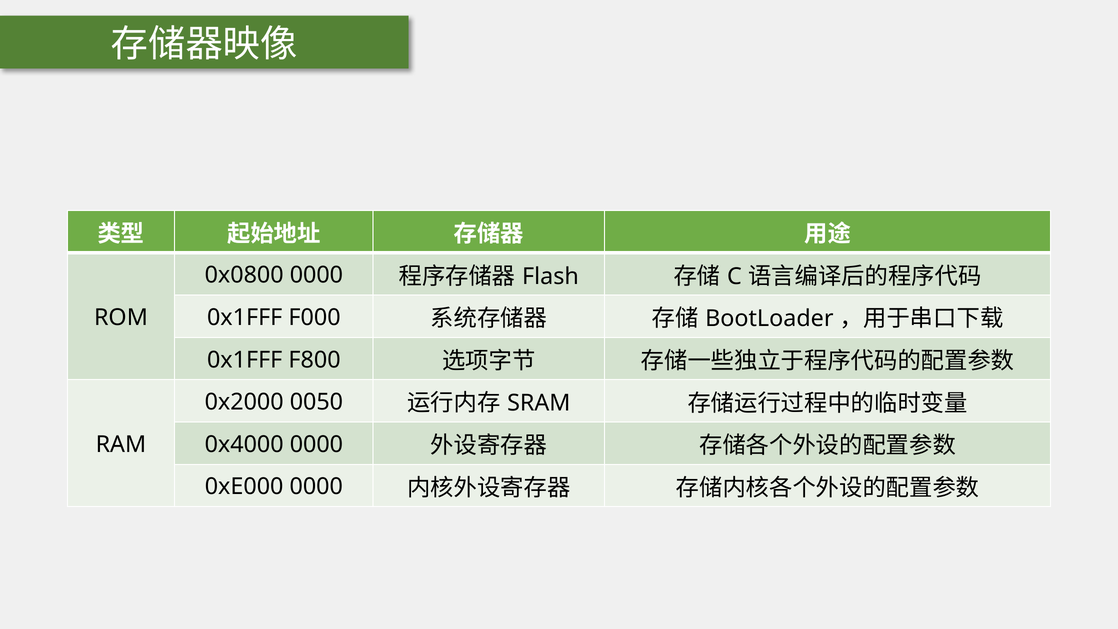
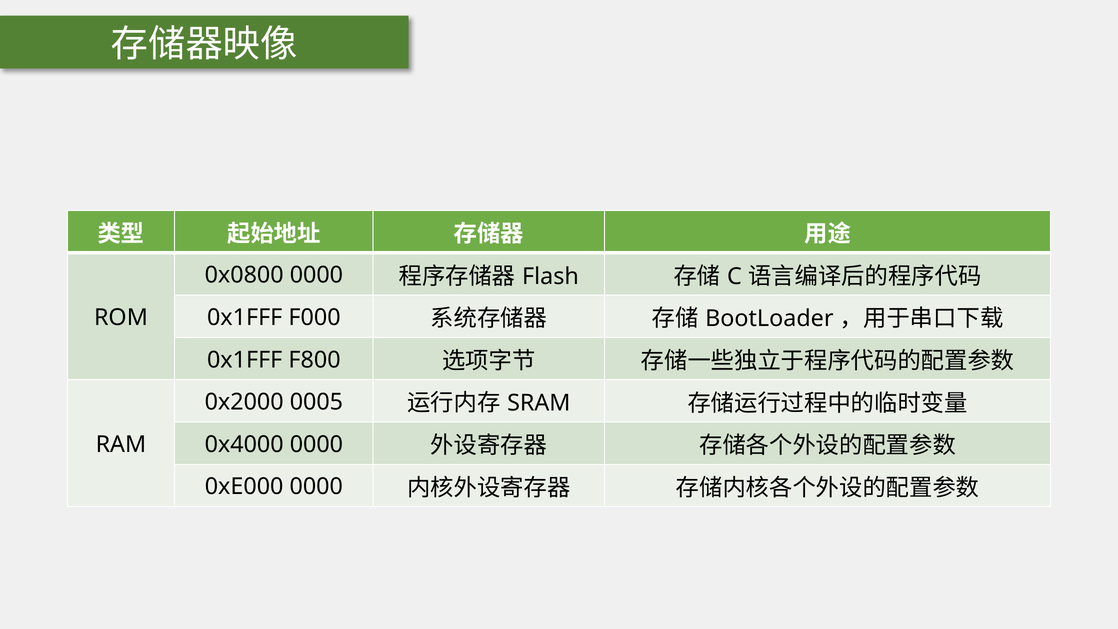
0050: 0050 -> 0005
